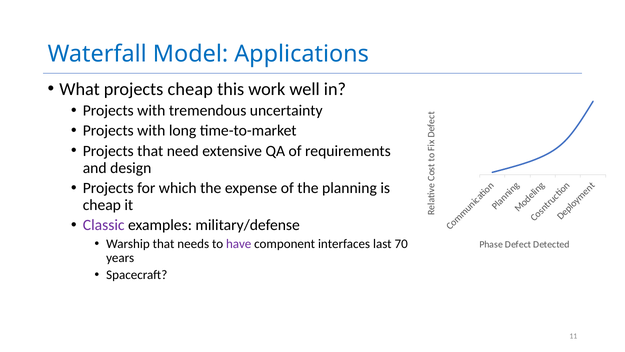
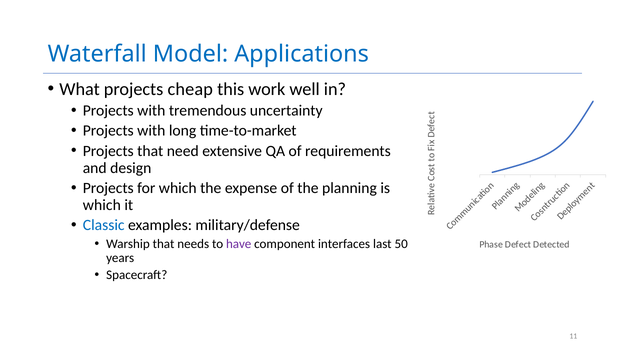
cheap at (102, 205): cheap -> which
Classic colour: purple -> blue
70: 70 -> 50
